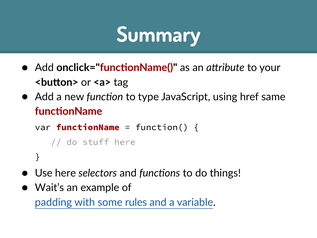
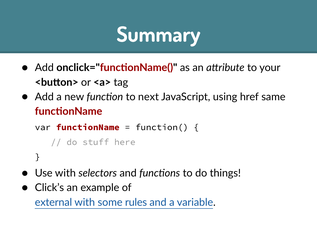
type: type -> next
Use here: here -> with
Wait’s: Wait’s -> Click’s
padding: padding -> external
